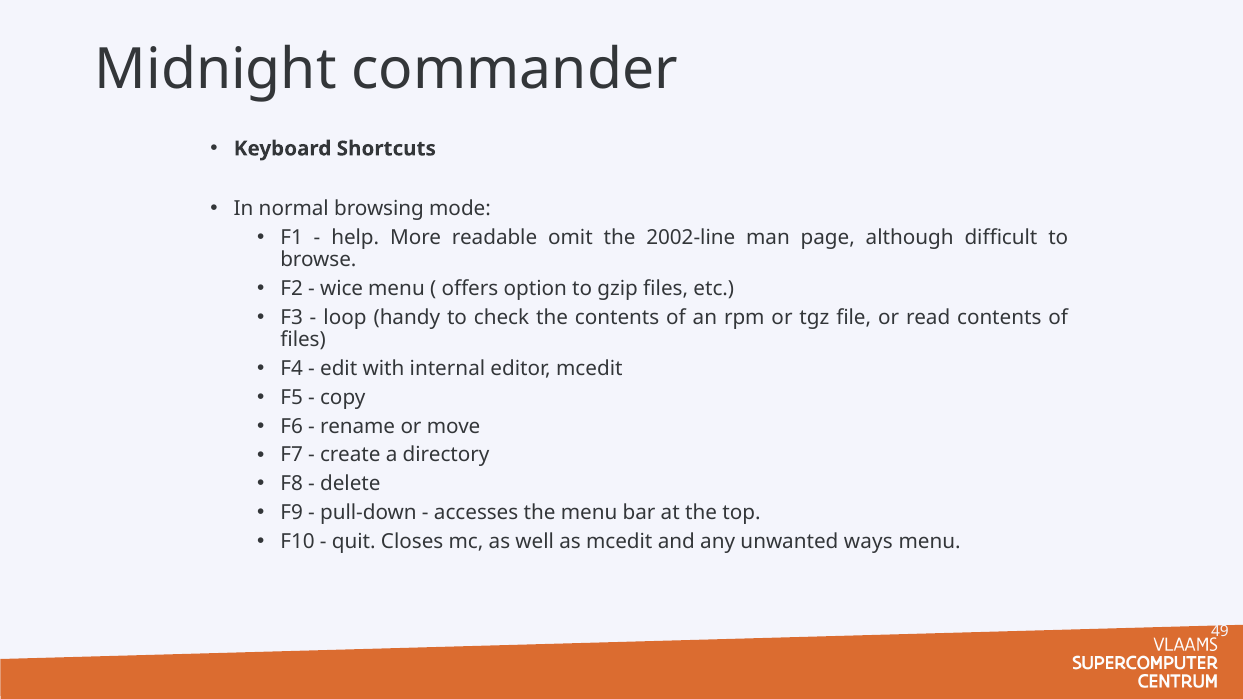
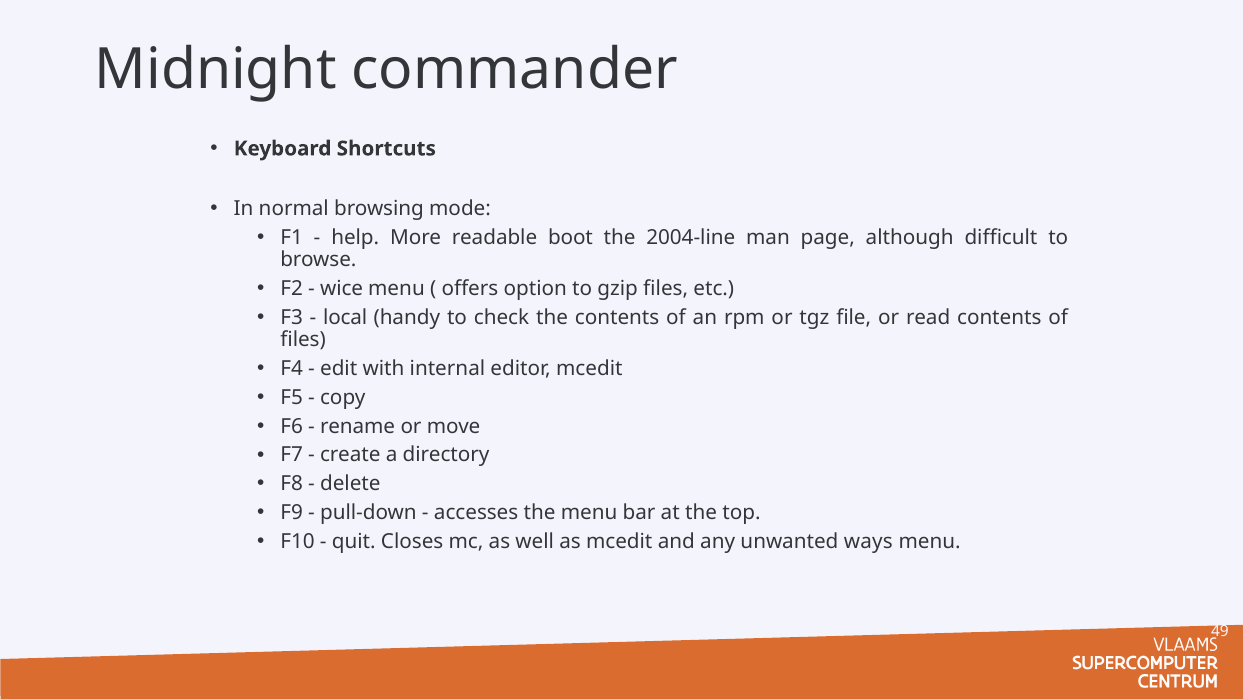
omit: omit -> boot
2002-line: 2002-line -> 2004-line
loop: loop -> local
